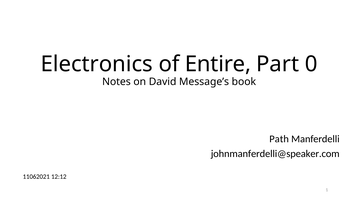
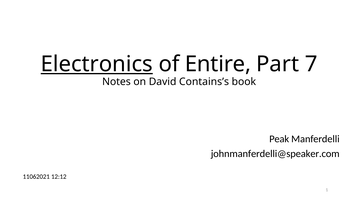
Electronics underline: none -> present
0: 0 -> 7
Message’s: Message’s -> Contains’s
Path: Path -> Peak
